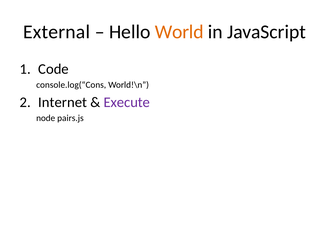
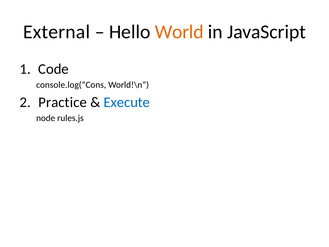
Internet: Internet -> Practice
Execute colour: purple -> blue
pairs.js: pairs.js -> rules.js
